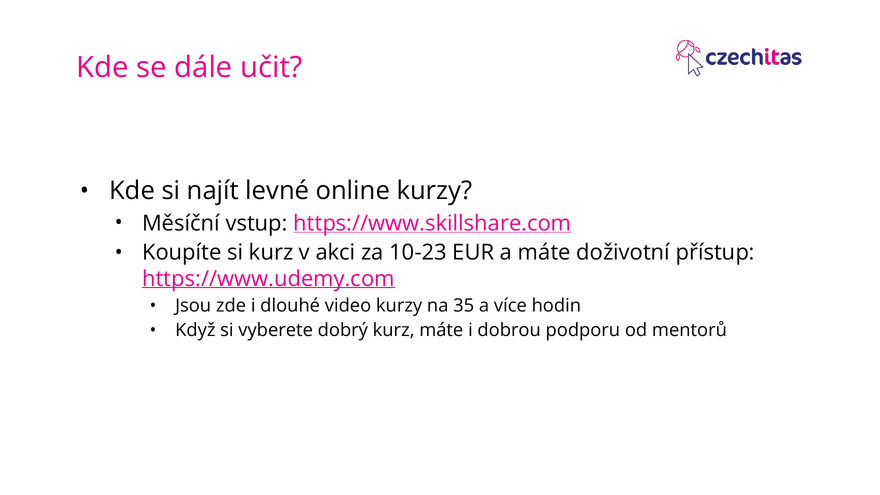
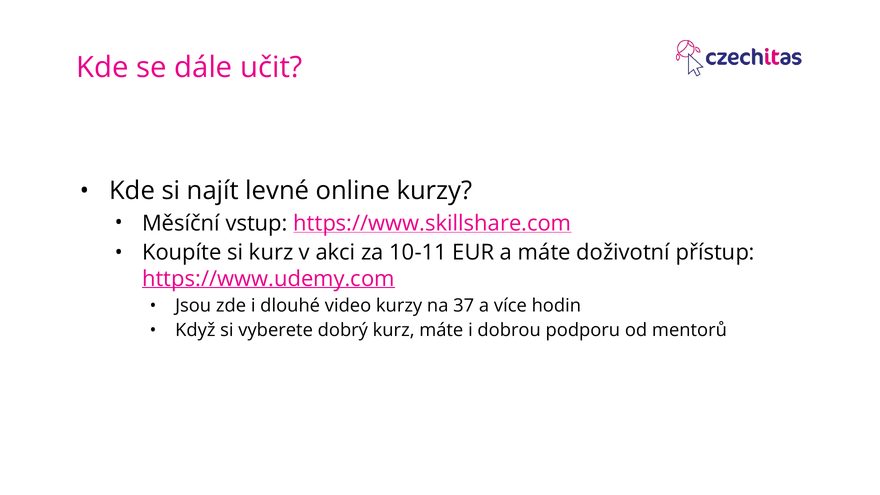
10-23: 10-23 -> 10-11
35: 35 -> 37
